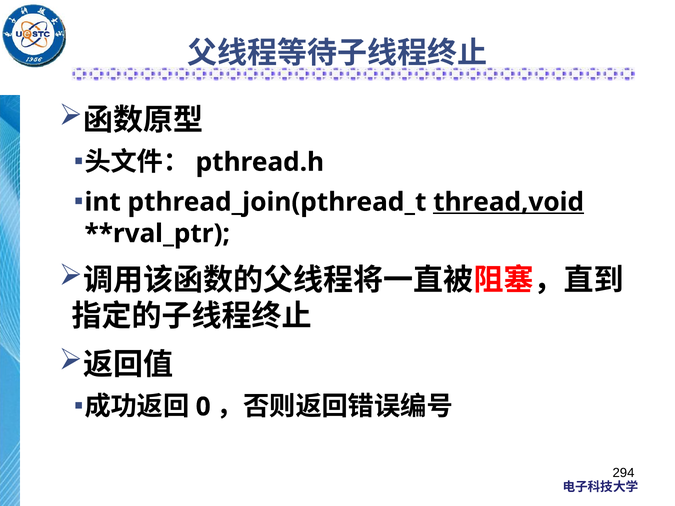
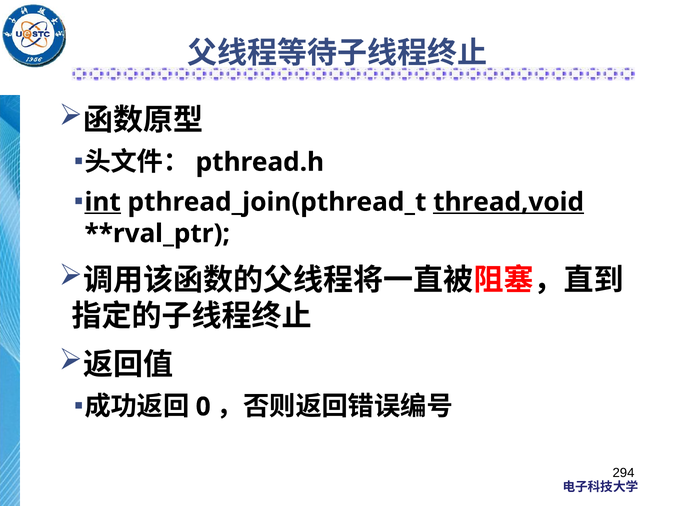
int underline: none -> present
